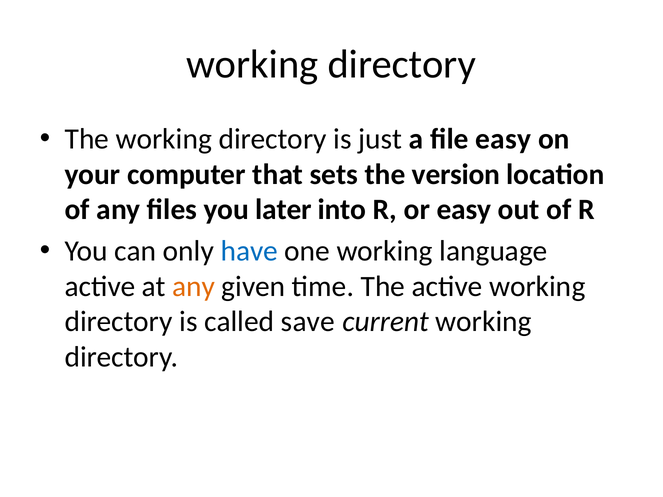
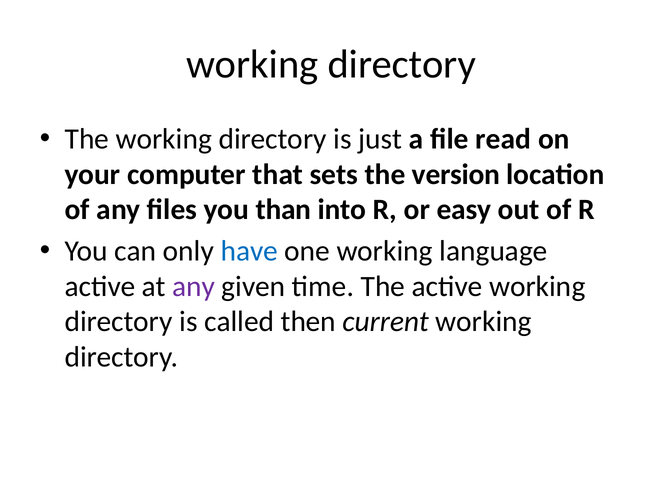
file easy: easy -> read
later: later -> than
any at (194, 286) colour: orange -> purple
save: save -> then
